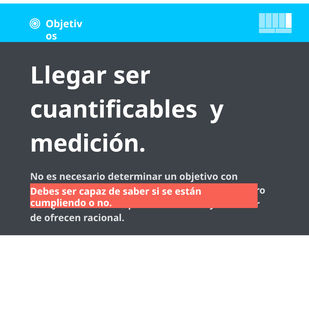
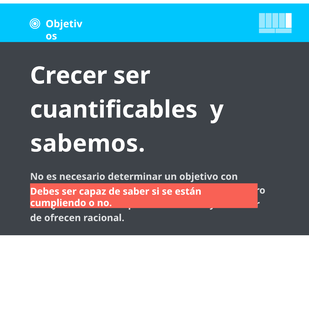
Llegar: Llegar -> Crecer
medición: medición -> sabemos
